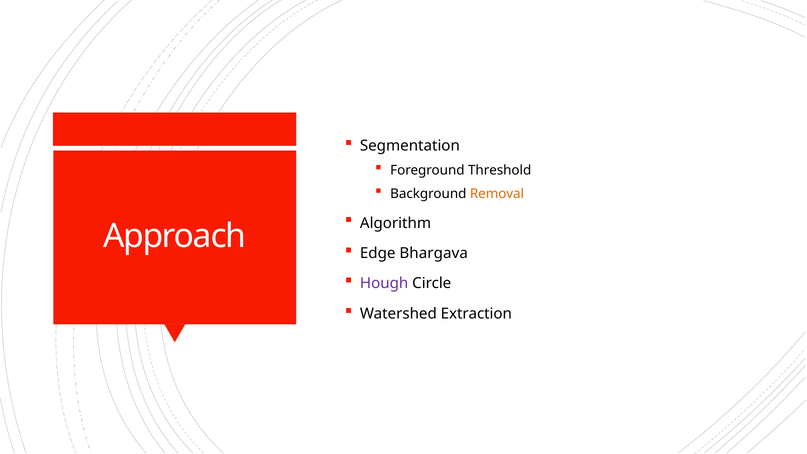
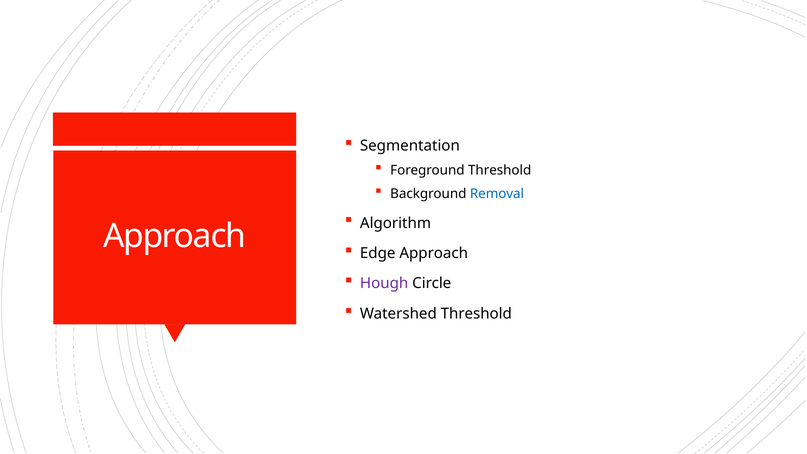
Removal colour: orange -> blue
Edge Bhargava: Bhargava -> Approach
Watershed Extraction: Extraction -> Threshold
